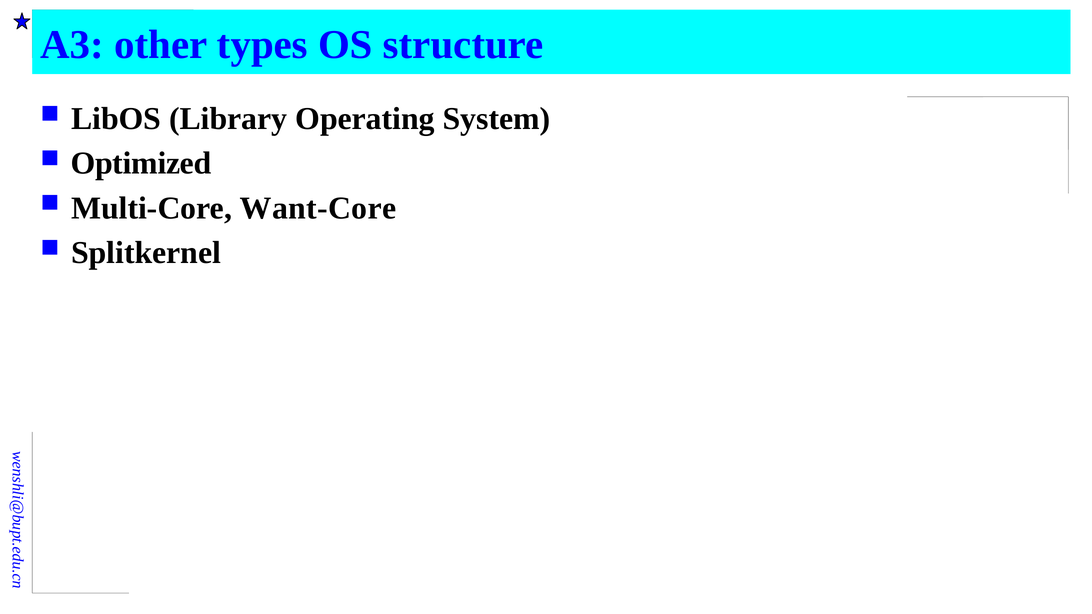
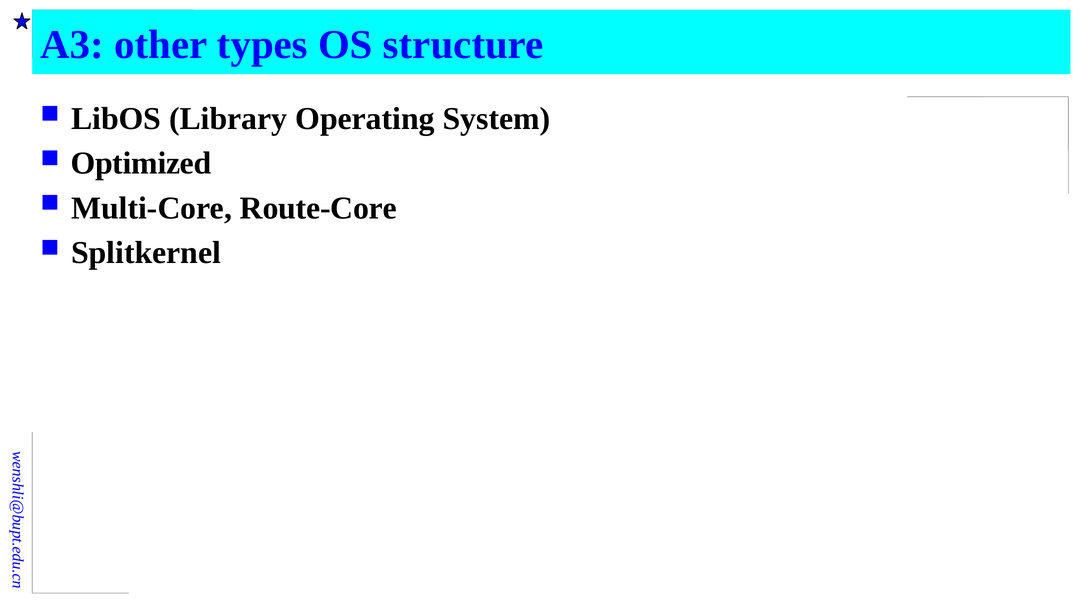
Want-Core: Want-Core -> Route-Core
